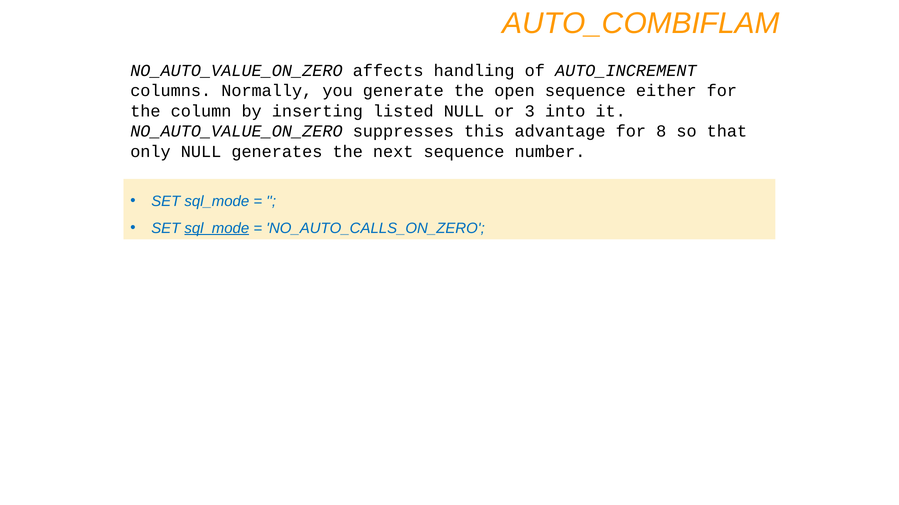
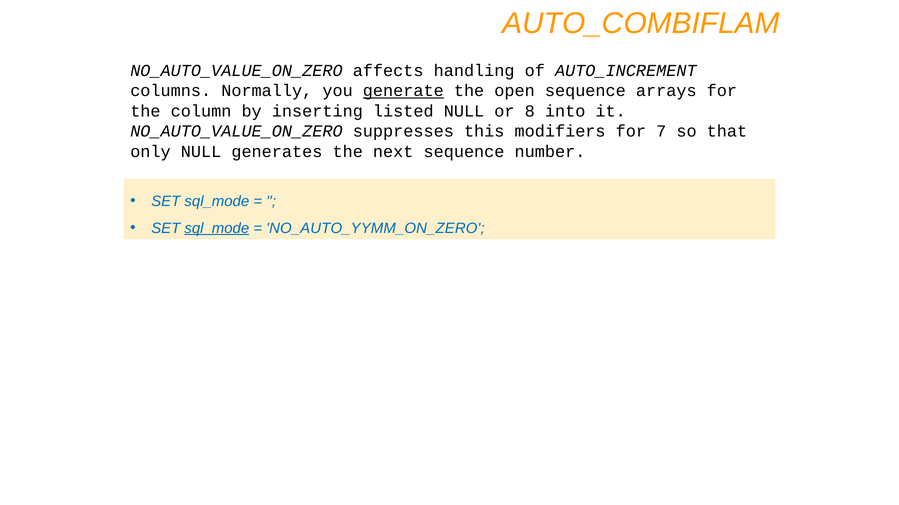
generate underline: none -> present
either: either -> arrays
3: 3 -> 8
advantage: advantage -> modifiers
8: 8 -> 7
NO_AUTO_CALLS_ON_ZERO: NO_AUTO_CALLS_ON_ZERO -> NO_AUTO_YYMM_ON_ZERO
